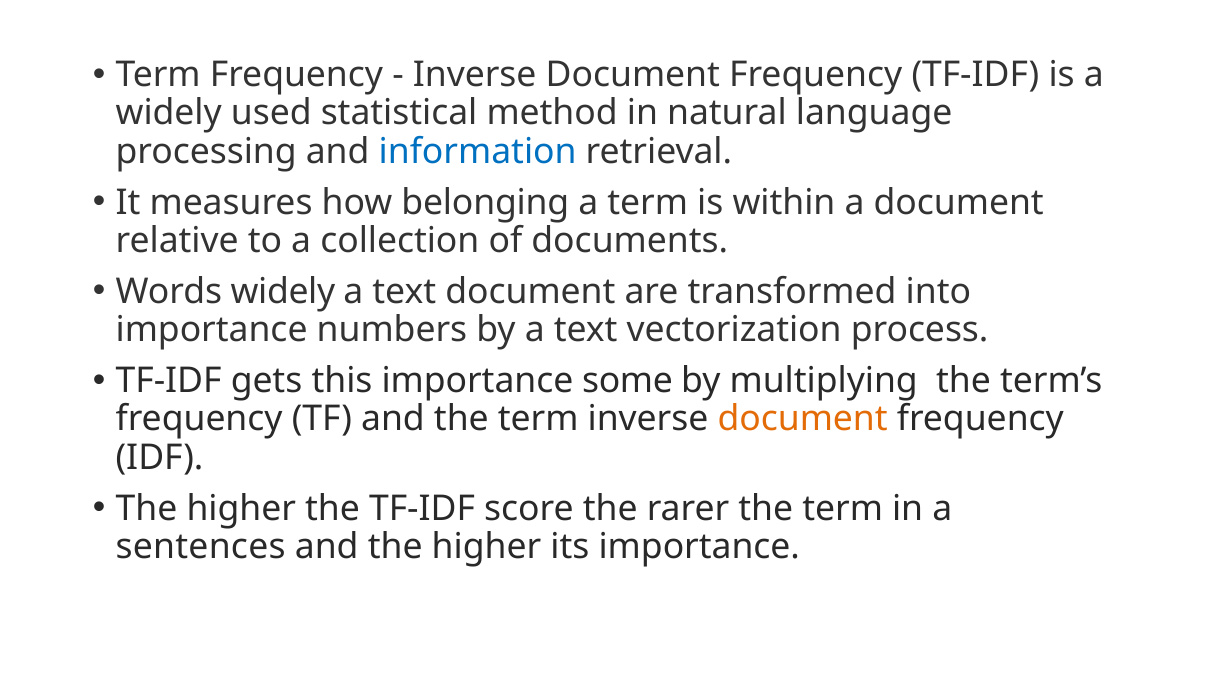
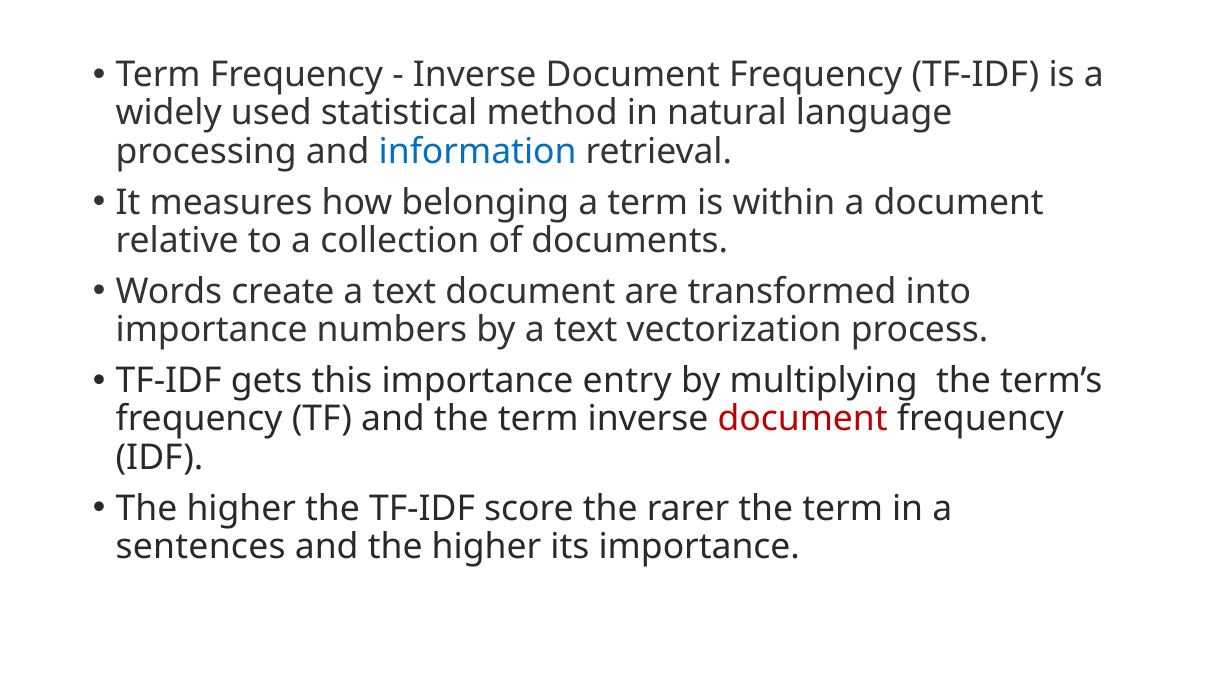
Words widely: widely -> create
some: some -> entry
document at (803, 419) colour: orange -> red
